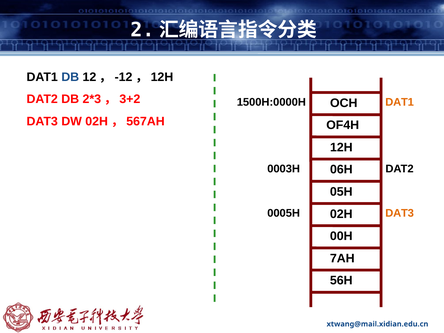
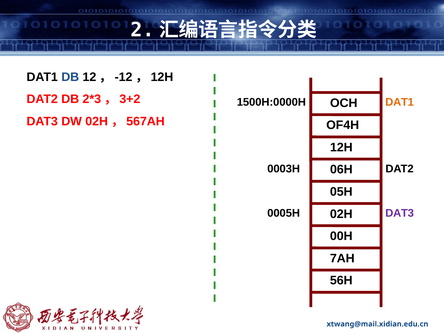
DAT3 at (400, 213) colour: orange -> purple
